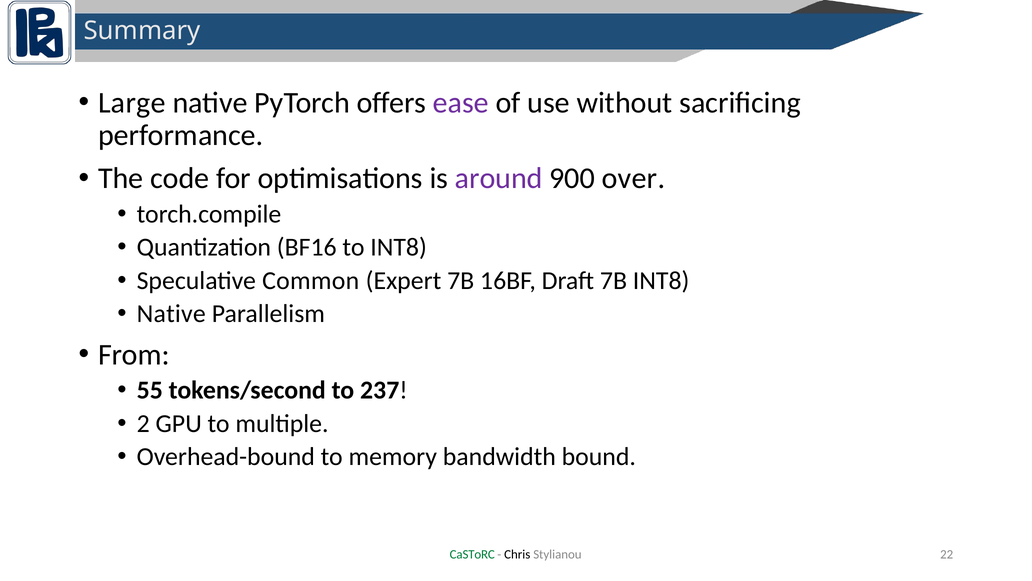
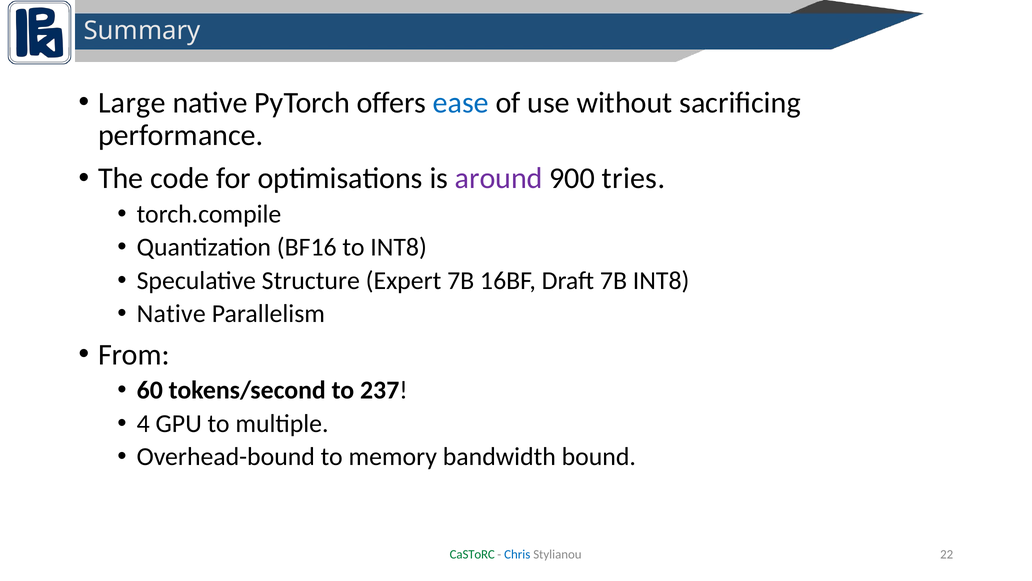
ease colour: purple -> blue
over: over -> tries
Common: Common -> Structure
55: 55 -> 60
2: 2 -> 4
Chris colour: black -> blue
